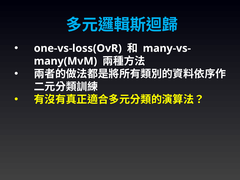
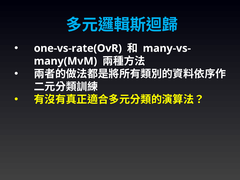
one-vs-loss(OvR: one-vs-loss(OvR -> one-vs-rate(OvR
